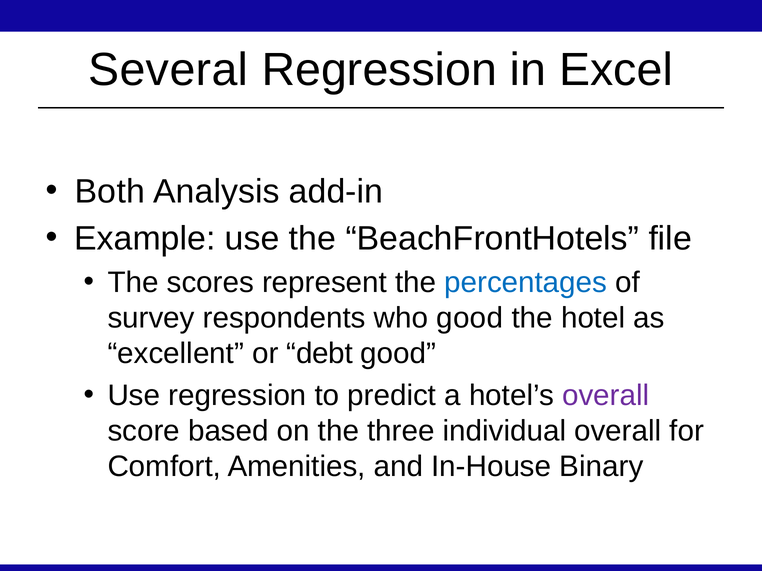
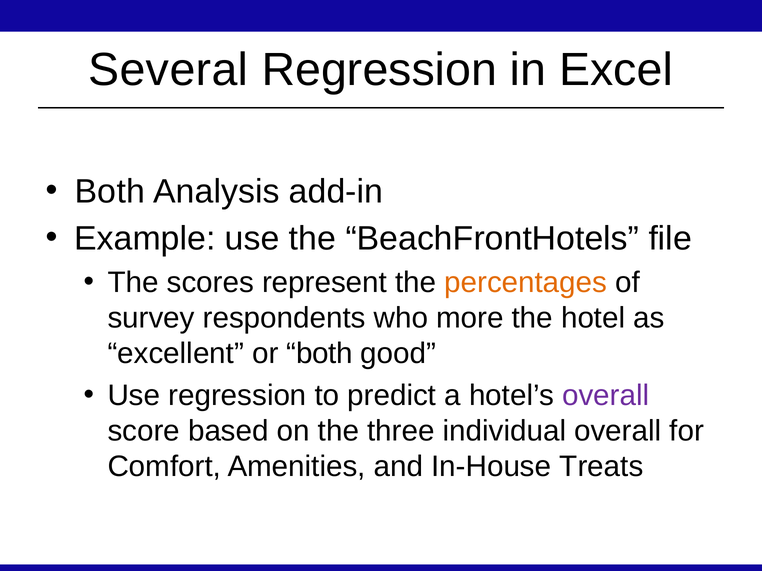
percentages colour: blue -> orange
who good: good -> more
or debt: debt -> both
Binary: Binary -> Treats
